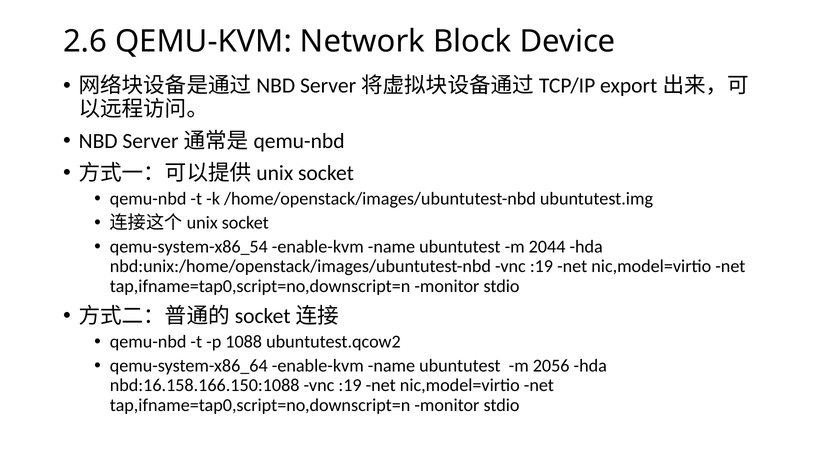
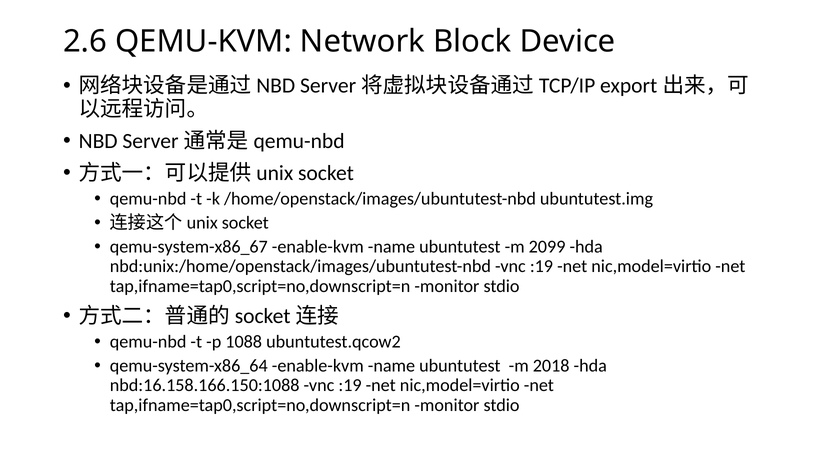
qemu-system-x86_54: qemu-system-x86_54 -> qemu-system-x86_67
2044: 2044 -> 2099
2056: 2056 -> 2018
